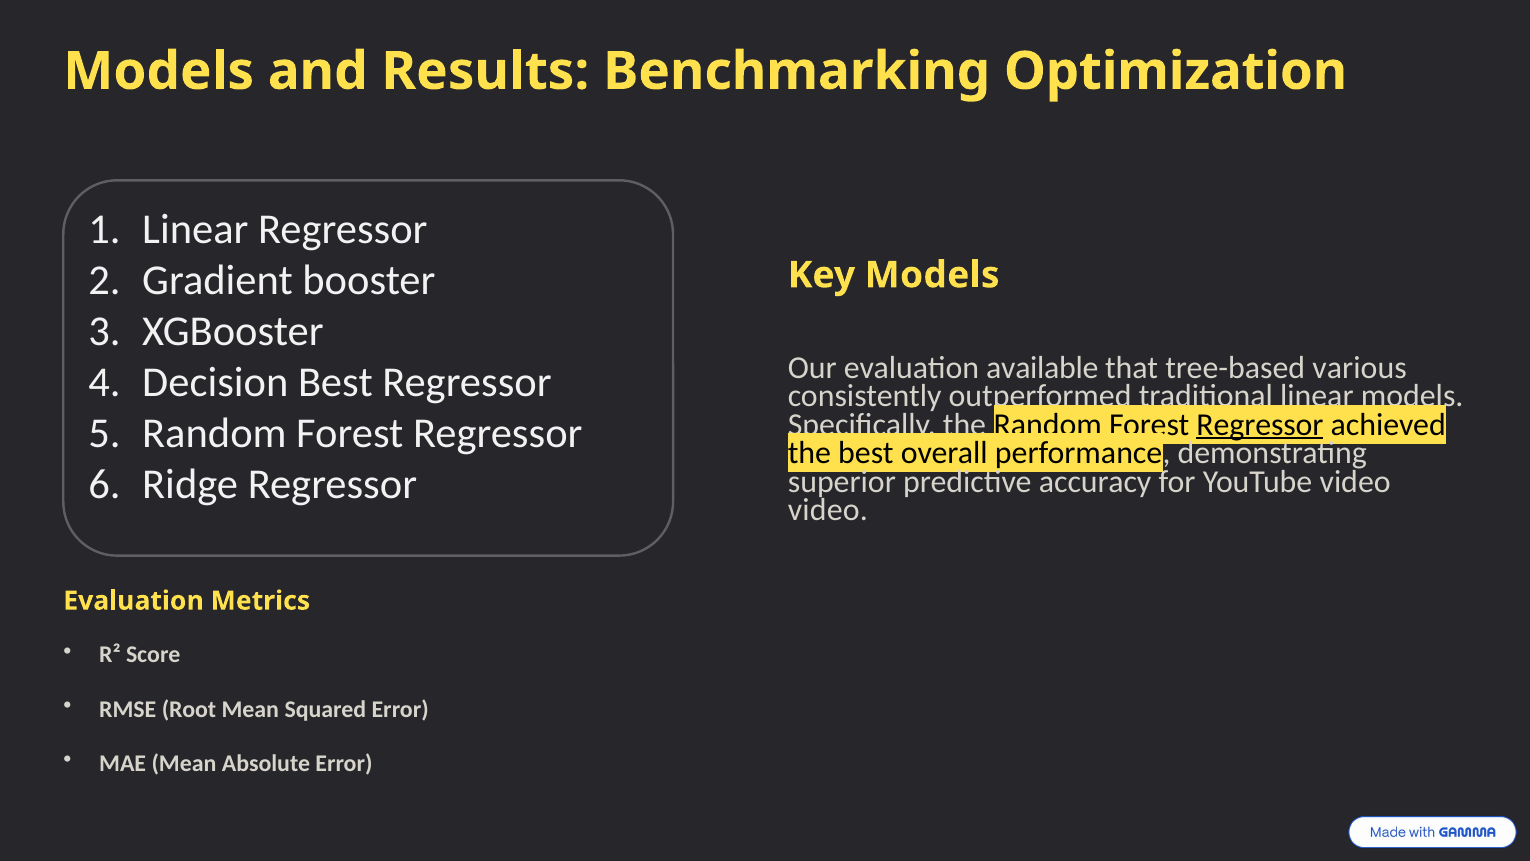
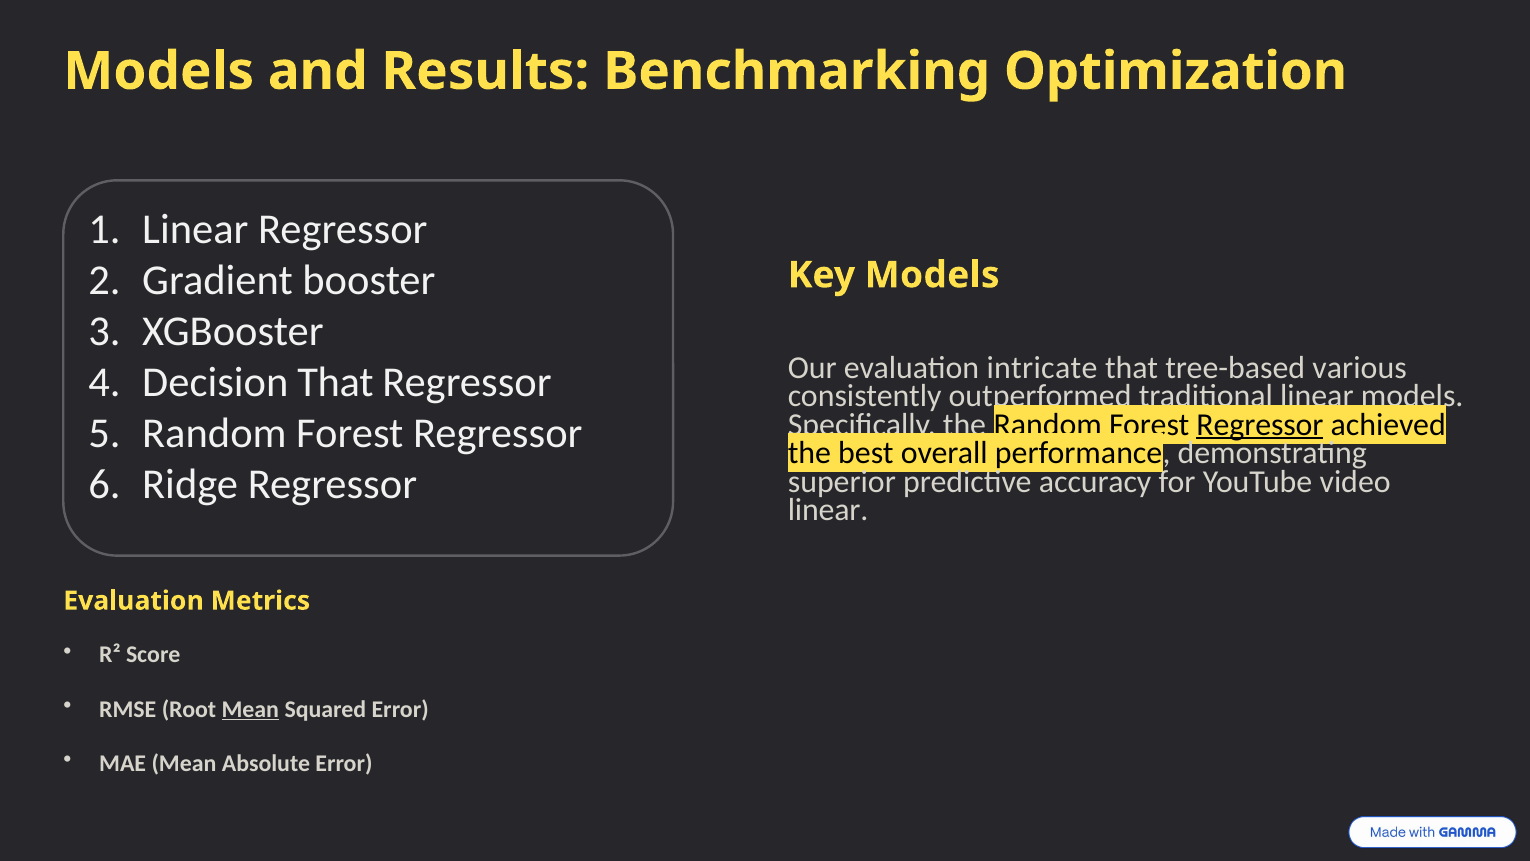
available: available -> intricate
Decision Best: Best -> That
video at (828, 510): video -> linear
Mean at (250, 709) underline: none -> present
